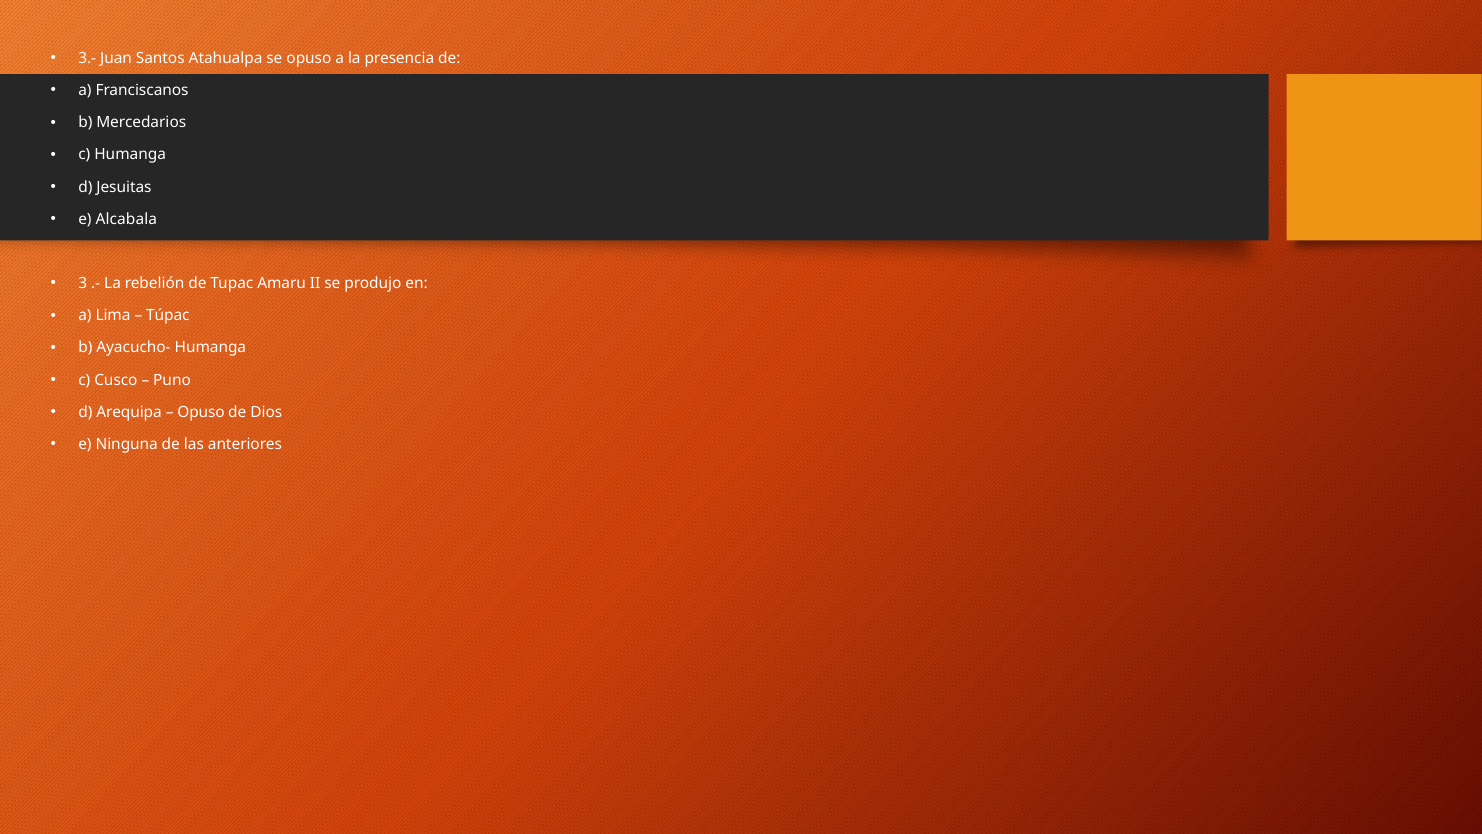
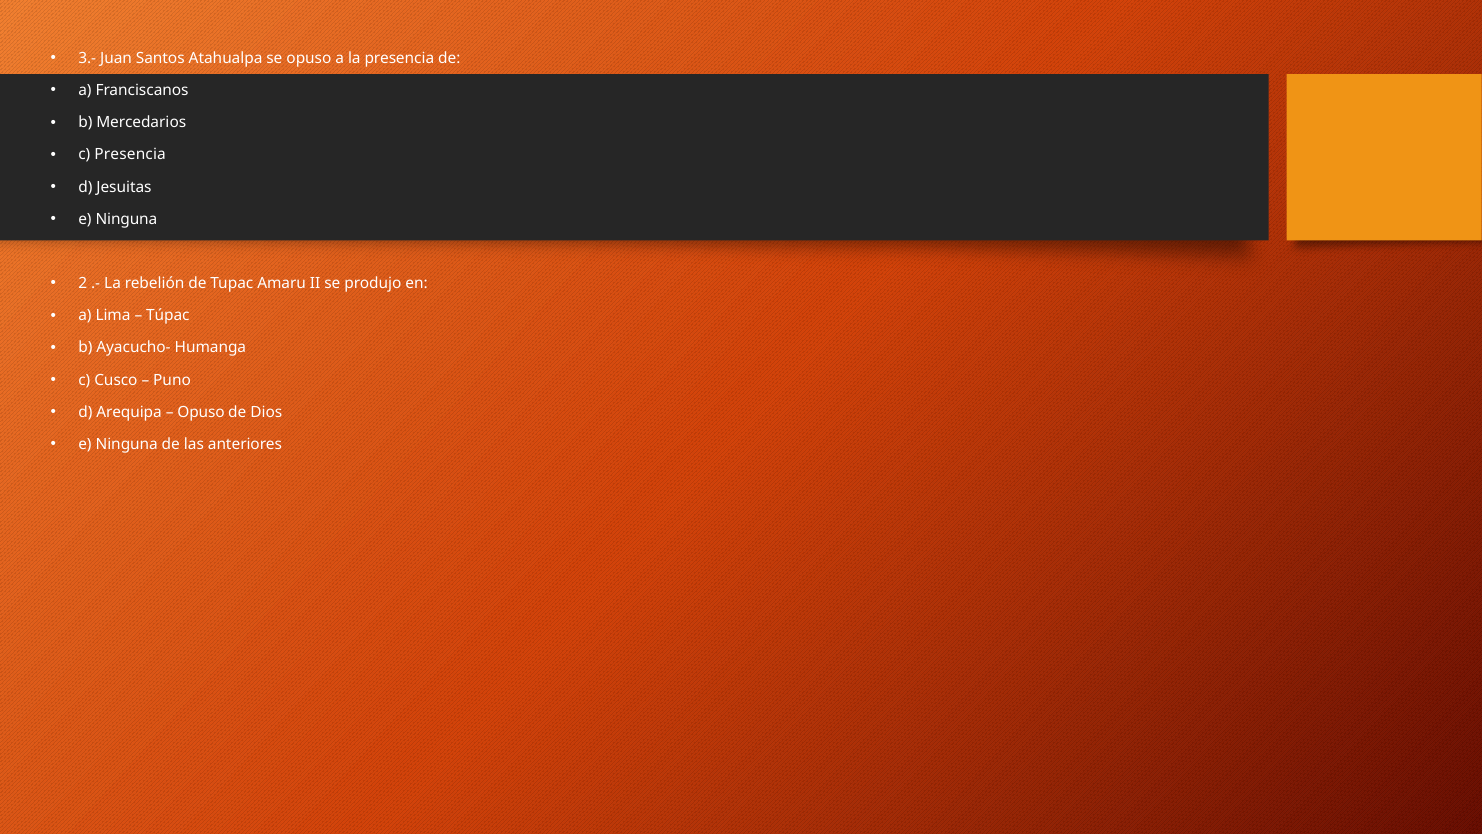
c Humanga: Humanga -> Presencia
Alcabala at (126, 219): Alcabala -> Ninguna
3: 3 -> 2
